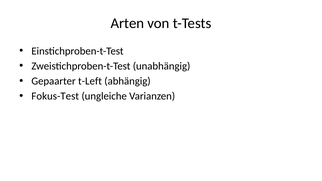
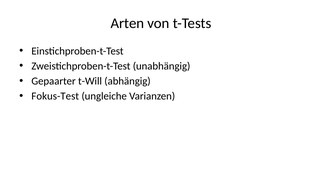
t-Left: t-Left -> t-Will
